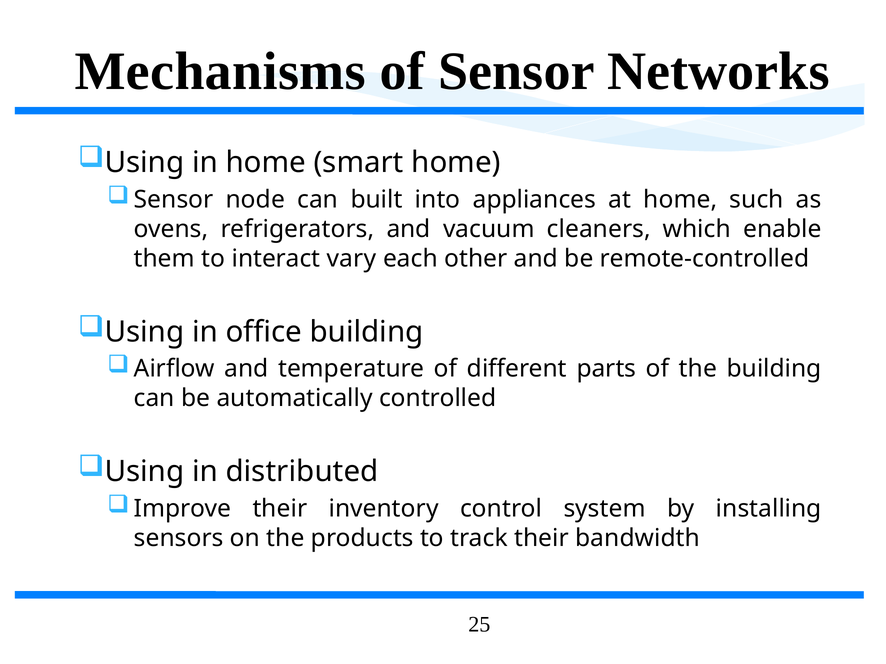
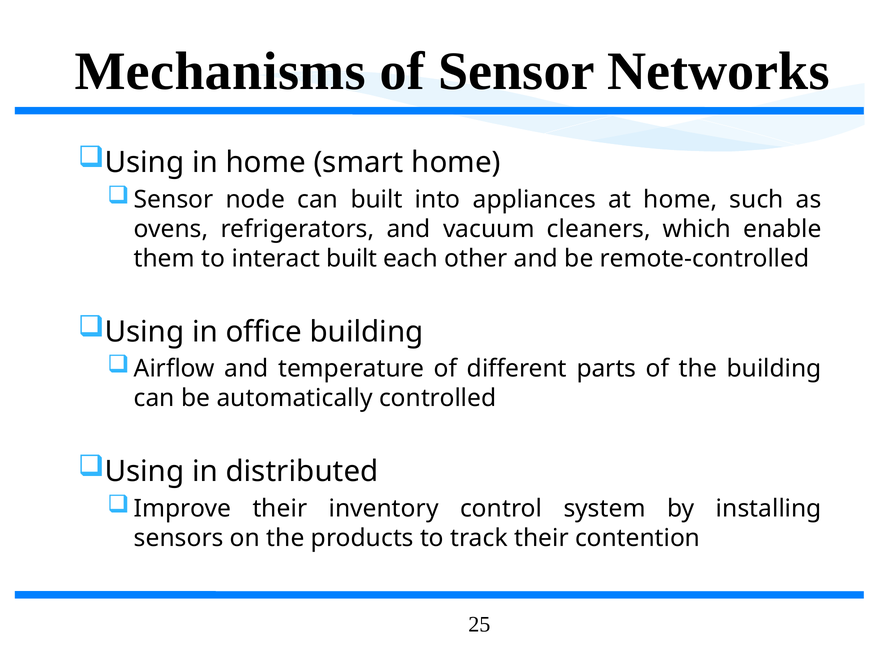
interact vary: vary -> built
bandwidth: bandwidth -> contention
